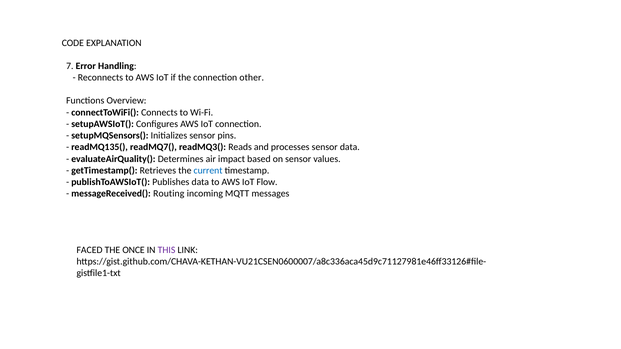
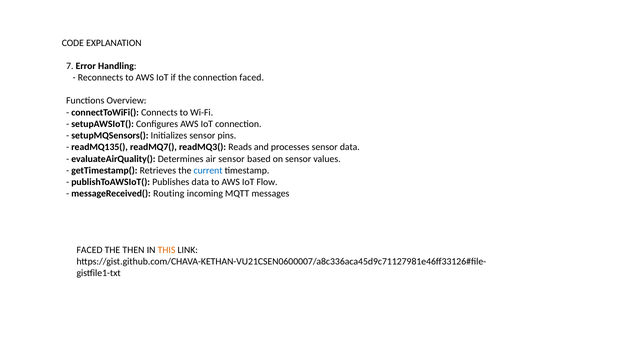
connection other: other -> faced
air impact: impact -> sensor
ONCE: ONCE -> THEN
THIS colour: purple -> orange
